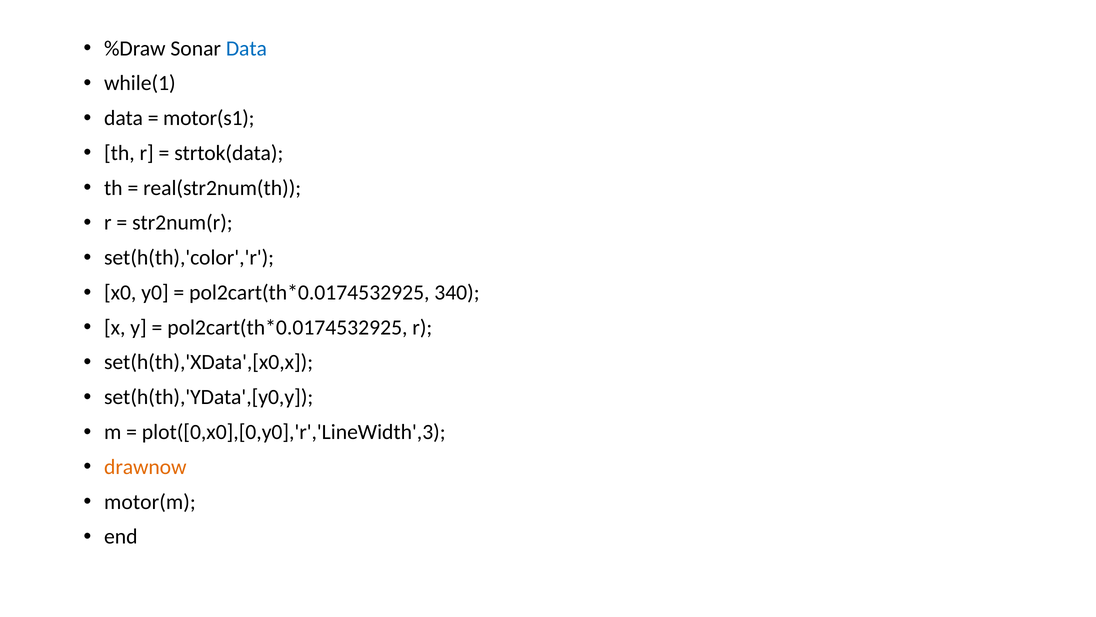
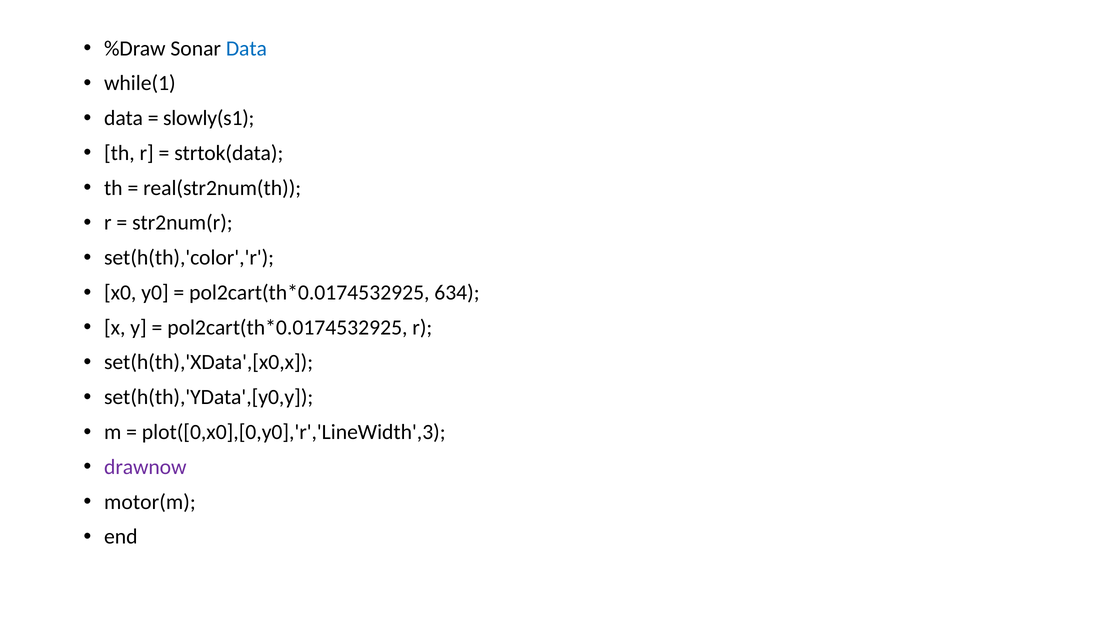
motor(s1: motor(s1 -> slowly(s1
340: 340 -> 634
drawnow colour: orange -> purple
